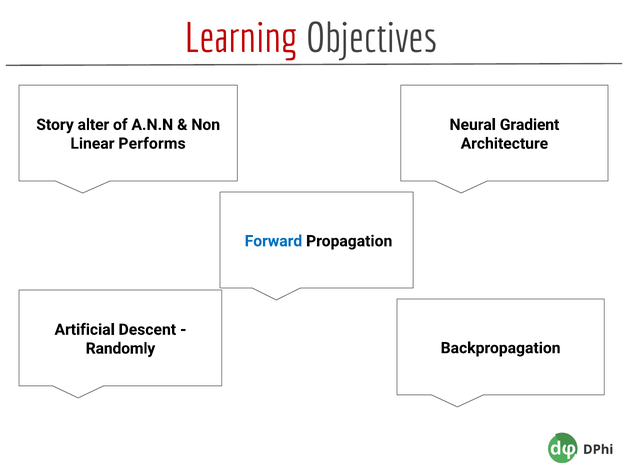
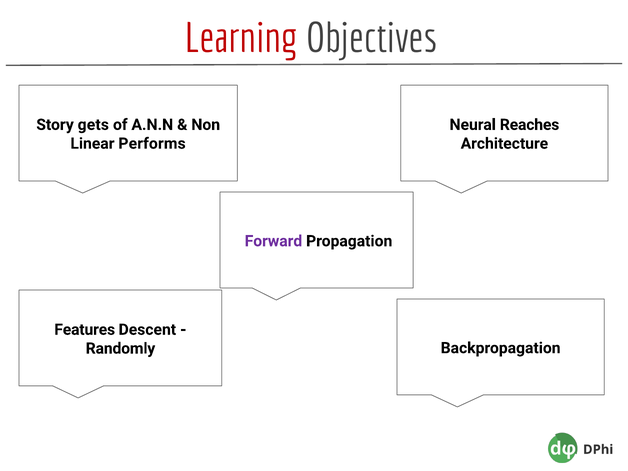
alter: alter -> gets
Gradient: Gradient -> Reaches
Forward colour: blue -> purple
Artificial: Artificial -> Features
